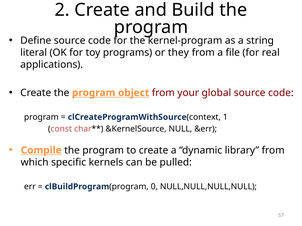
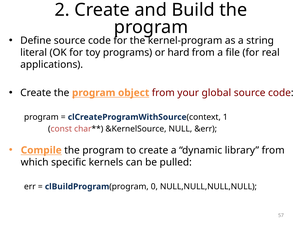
they: they -> hard
